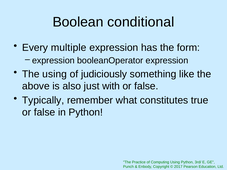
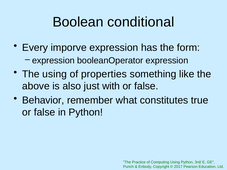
multiple: multiple -> imporve
judiciously: judiciously -> properties
Typically: Typically -> Behavior
